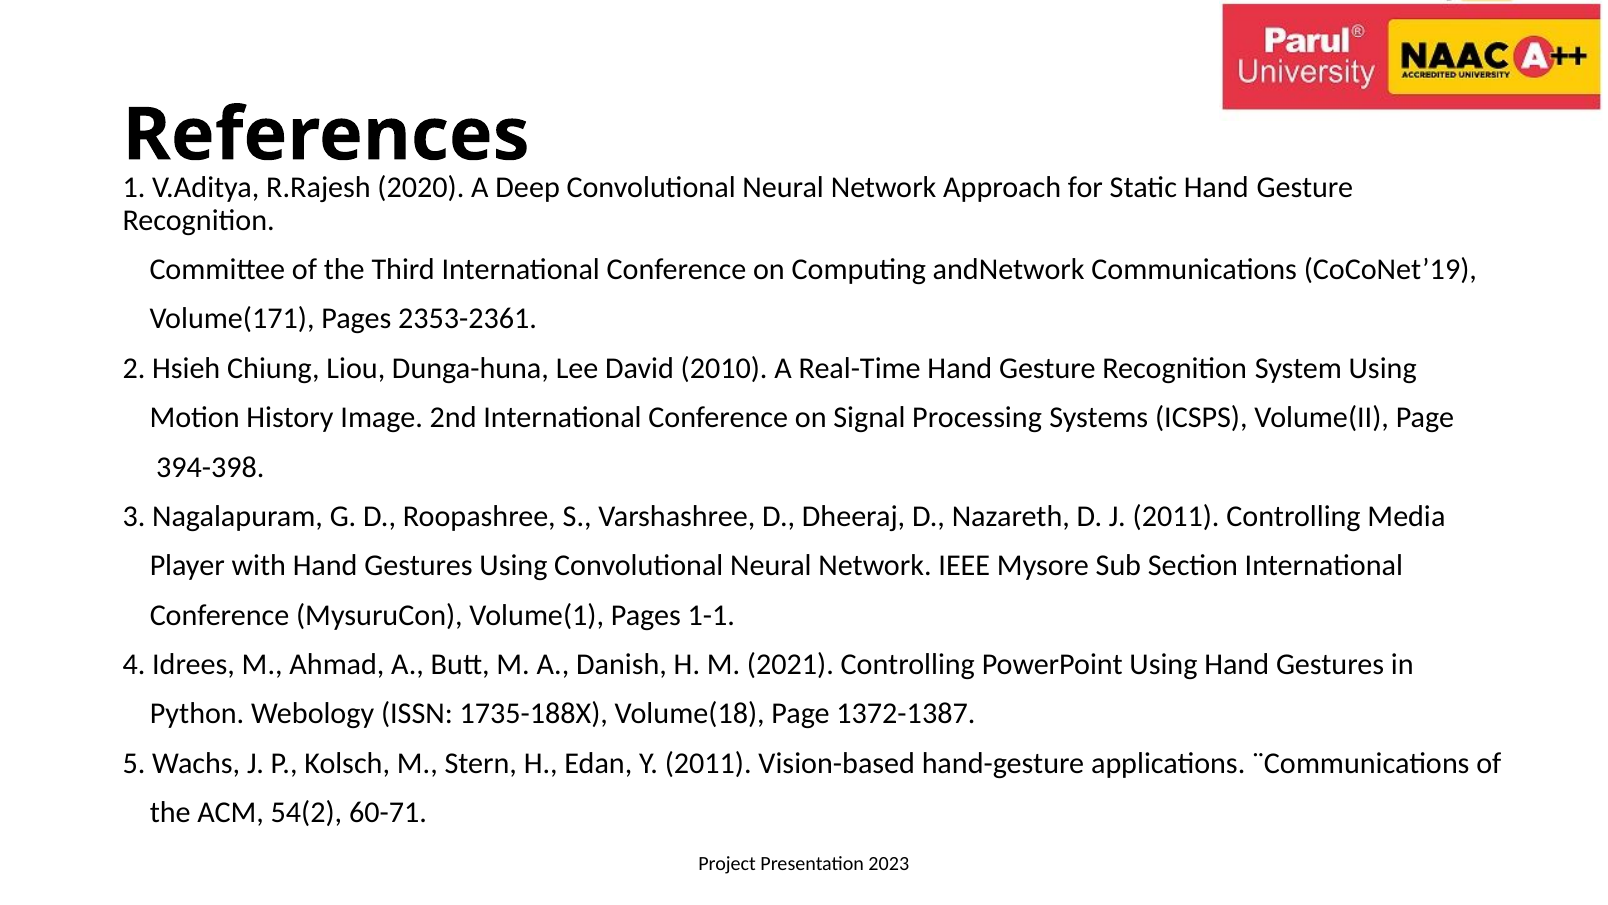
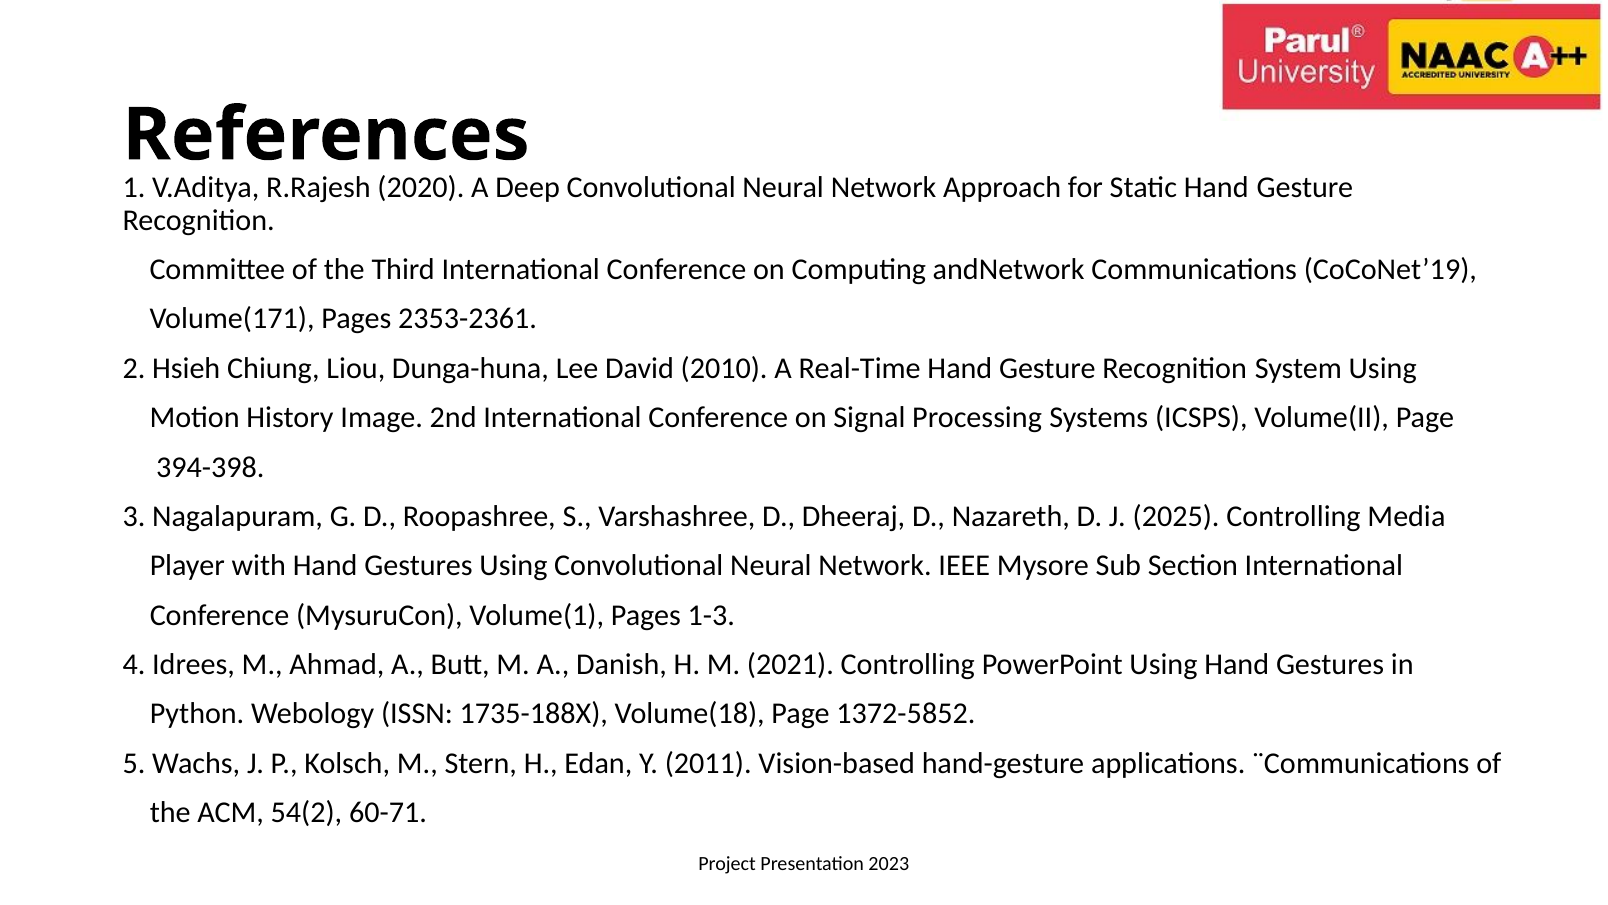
J 2011: 2011 -> 2025
1-1: 1-1 -> 1-3
1372-1387: 1372-1387 -> 1372-5852
